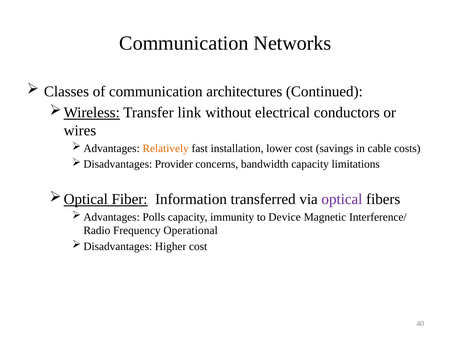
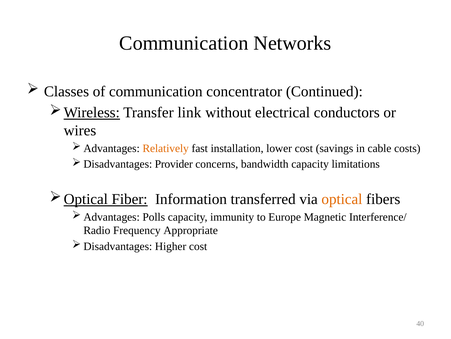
architectures: architectures -> concentrator
optical colour: purple -> orange
Device: Device -> Europe
Operational: Operational -> Appropriate
